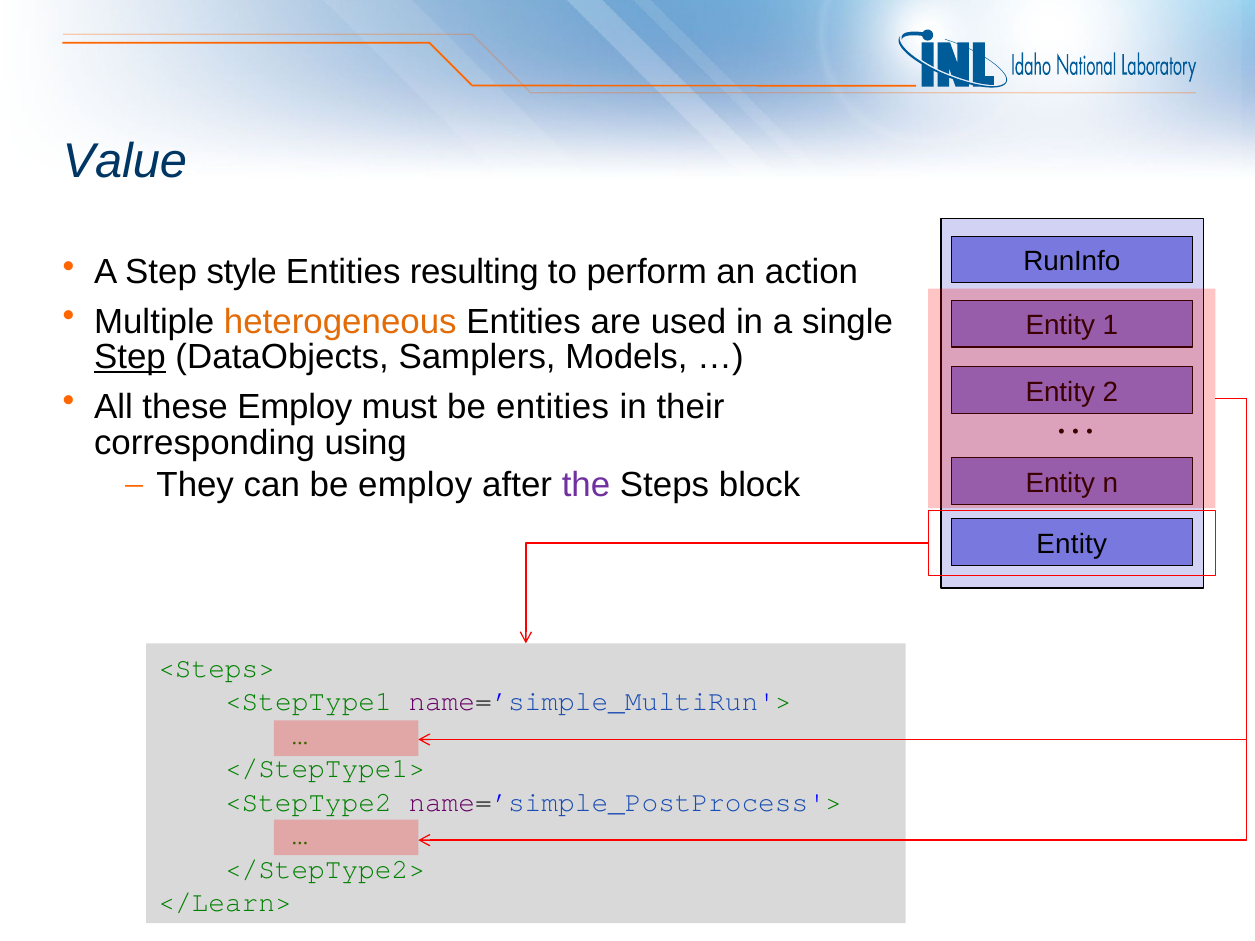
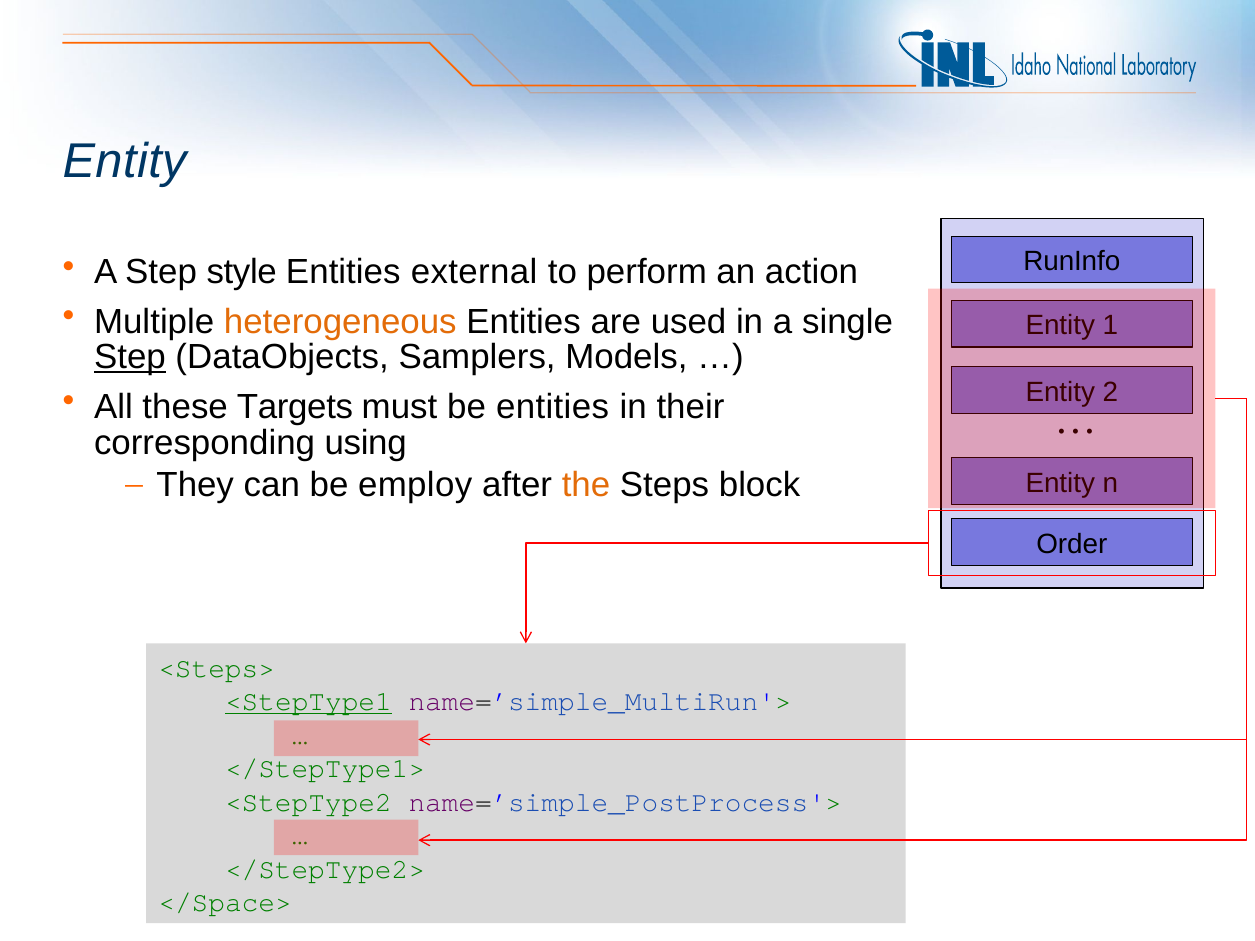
Value at (125, 162): Value -> Entity
resulting: resulting -> external
these Employ: Employ -> Targets
the colour: purple -> orange
Entity at (1072, 544): Entity -> Order
<StepType1 underline: none -> present
</Learn>: </Learn> -> </Space>
